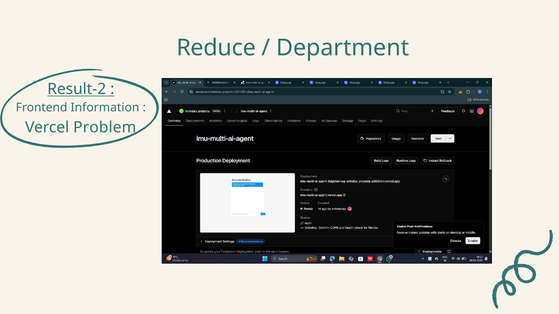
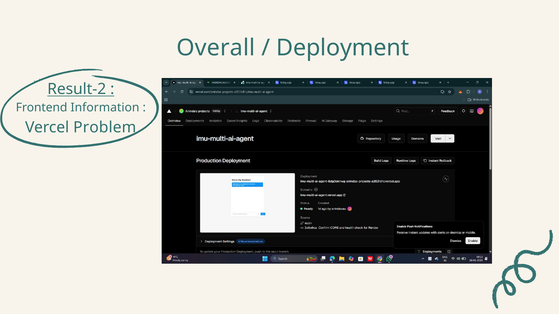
Reduce: Reduce -> Overall
Department: Department -> Deployment
